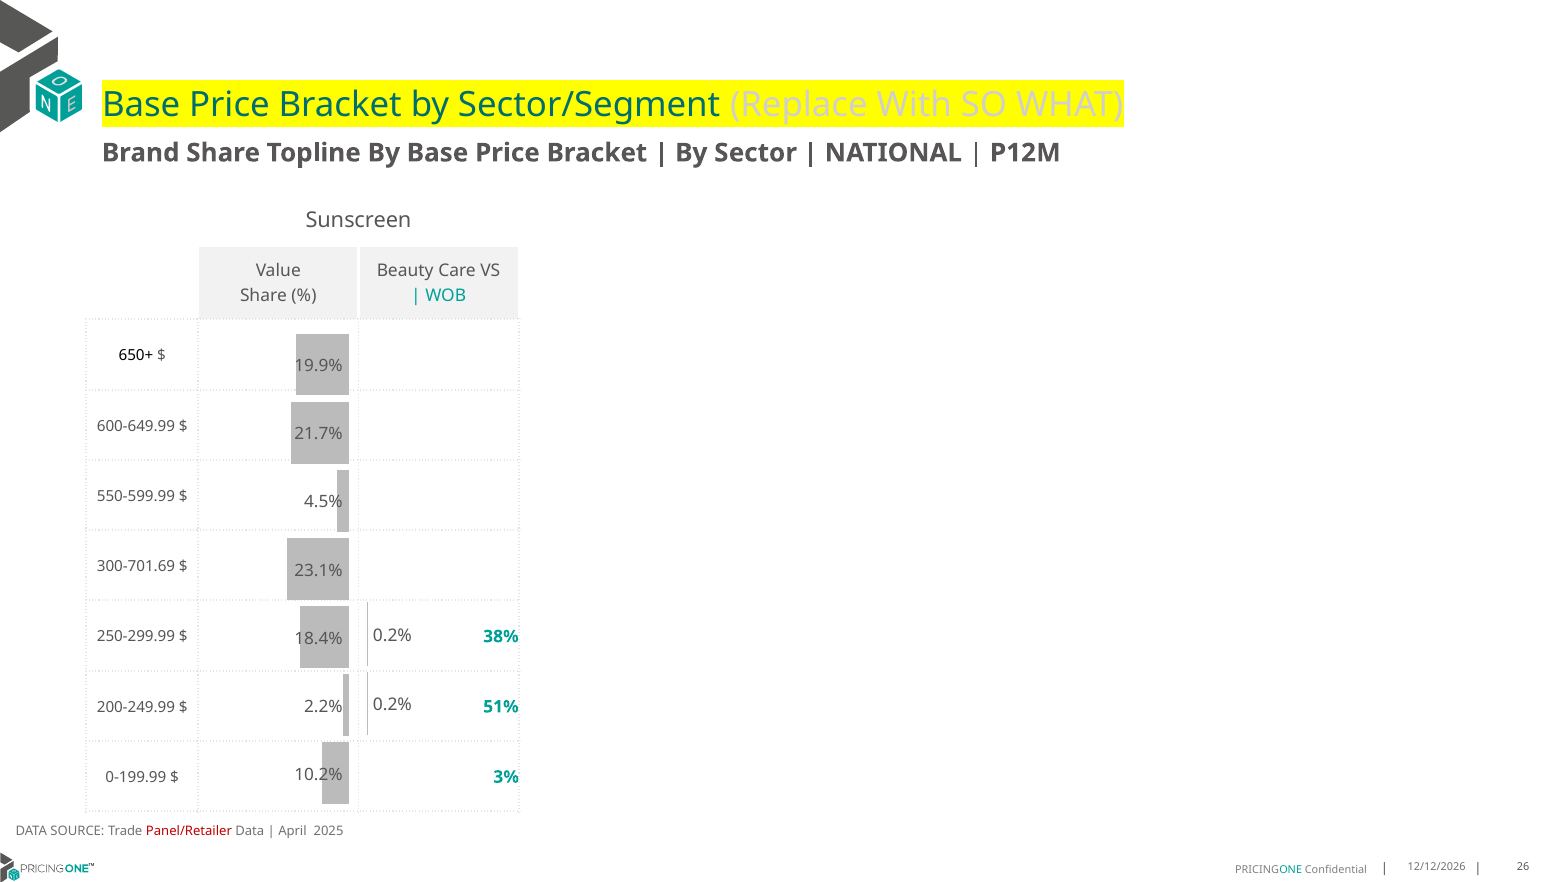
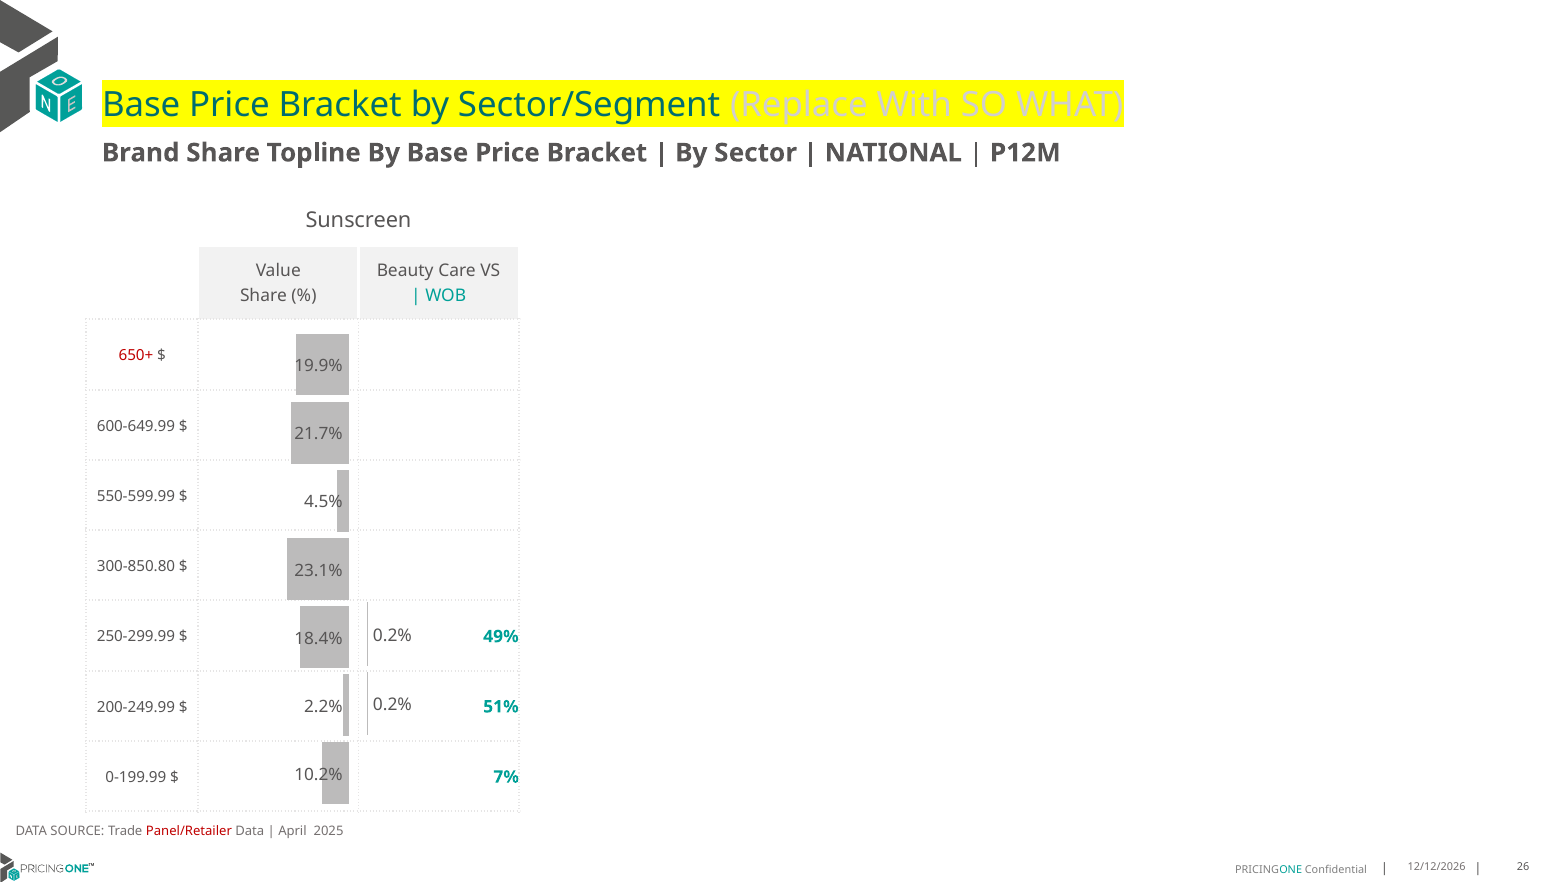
650+ colour: black -> red
300-701.69: 300-701.69 -> 300-850.80
38%: 38% -> 49%
3%: 3% -> 7%
